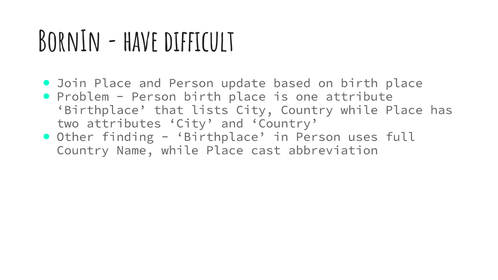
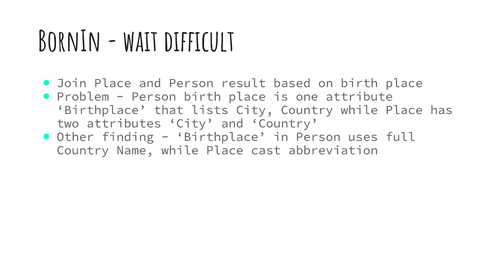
have: have -> wait
update: update -> result
